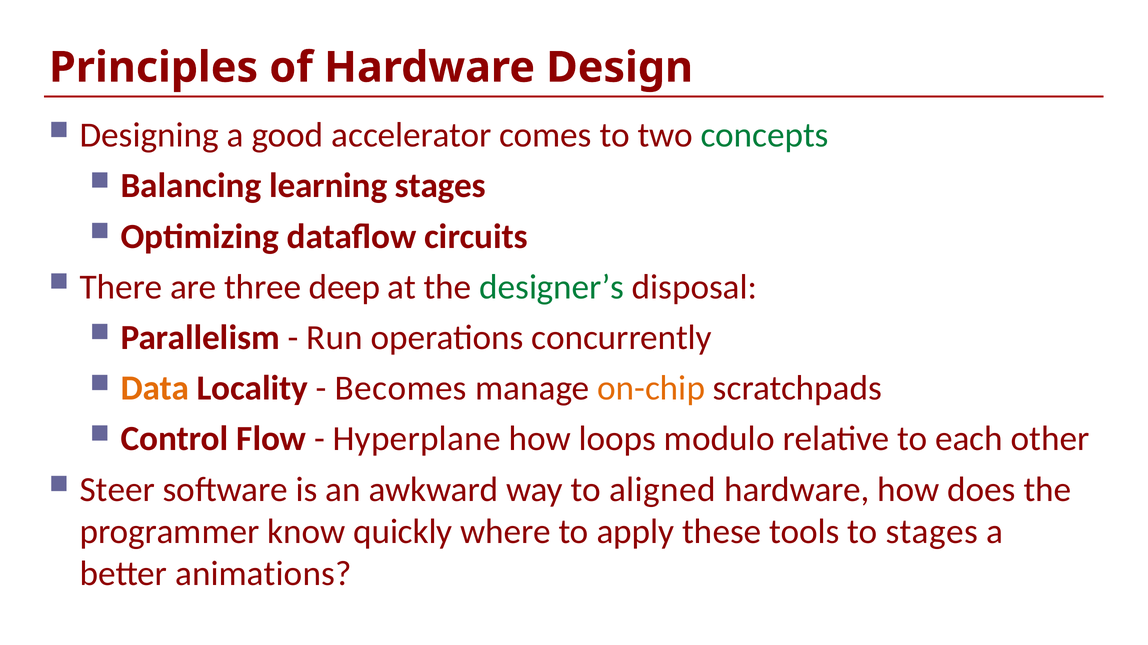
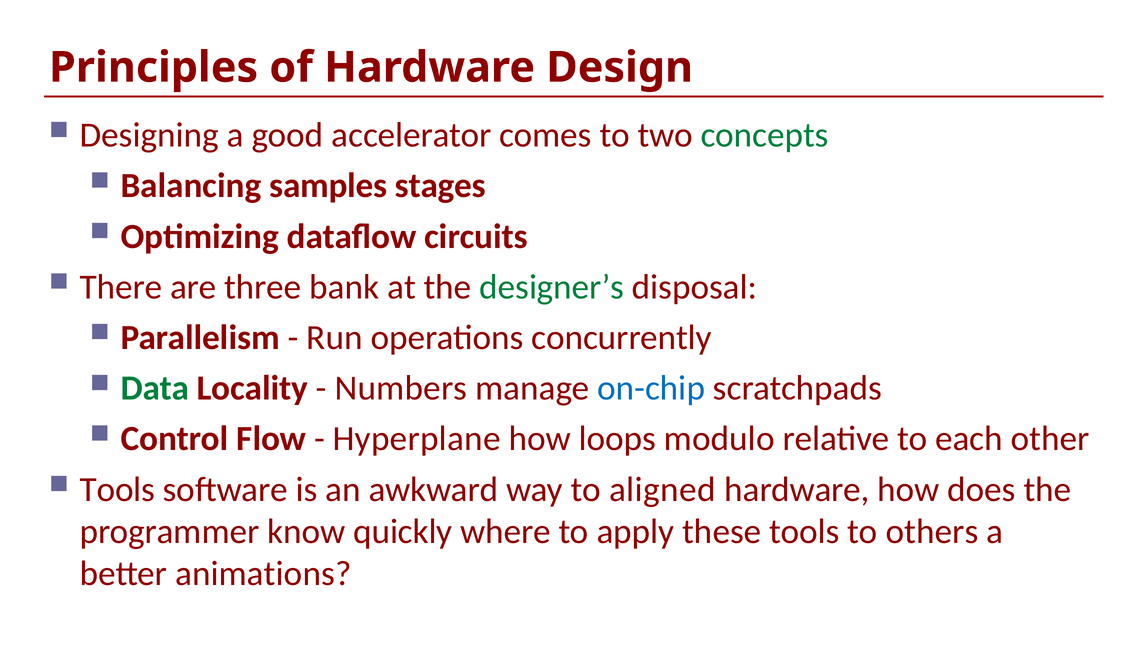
learning: learning -> samples
deep: deep -> bank
Data colour: orange -> green
Becomes: Becomes -> Numbers
on-chip colour: orange -> blue
Steer at (117, 490): Steer -> Tools
to stages: stages -> others
